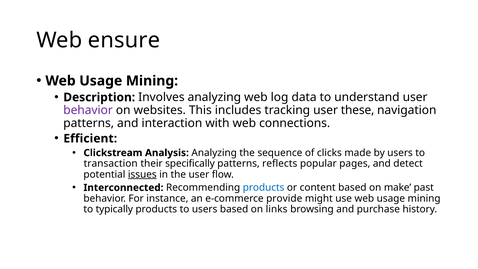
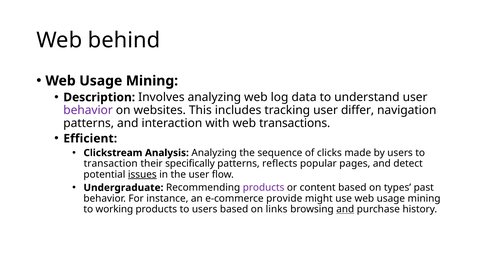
ensure: ensure -> behind
these: these -> differ
connections: connections -> transactions
Interconnected: Interconnected -> Undergraduate
products at (264, 188) colour: blue -> purple
make: make -> types
typically: typically -> working
and at (345, 209) underline: none -> present
